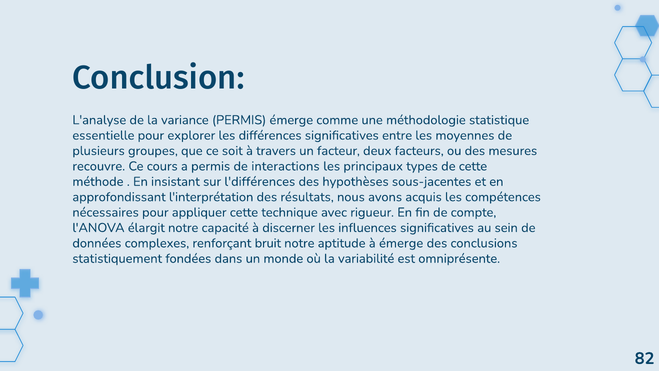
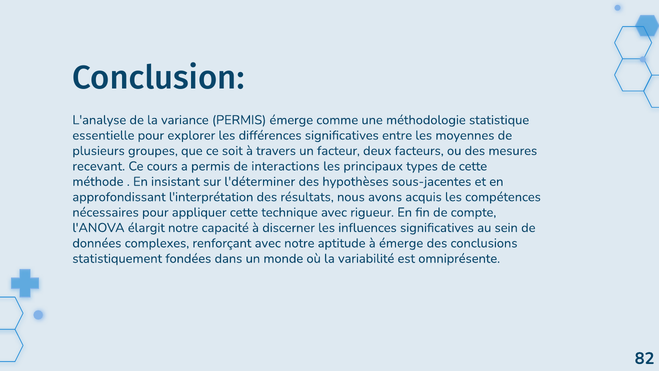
recouvre: recouvre -> recevant
l'différences: l'différences -> l'déterminer
renforçant bruit: bruit -> avec
